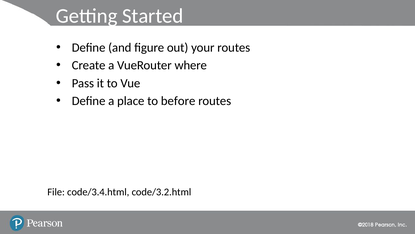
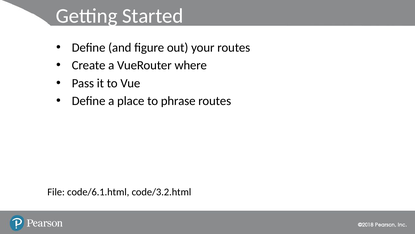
before: before -> phrase
code/3.4.html: code/3.4.html -> code/6.1.html
